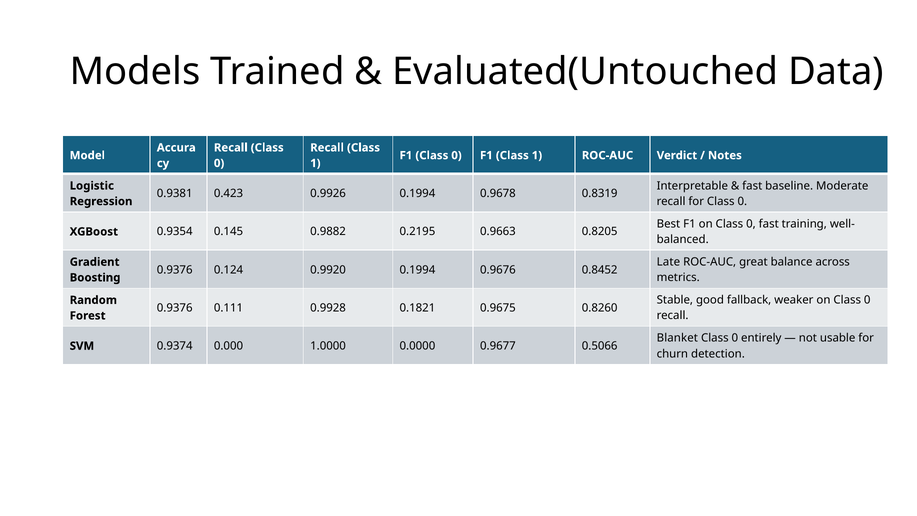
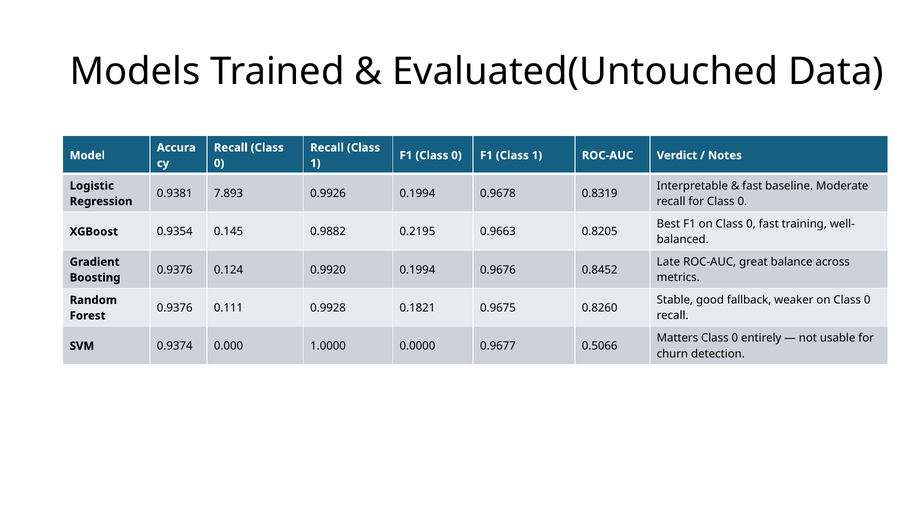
0.423: 0.423 -> 7.893
Blanket: Blanket -> Matters
